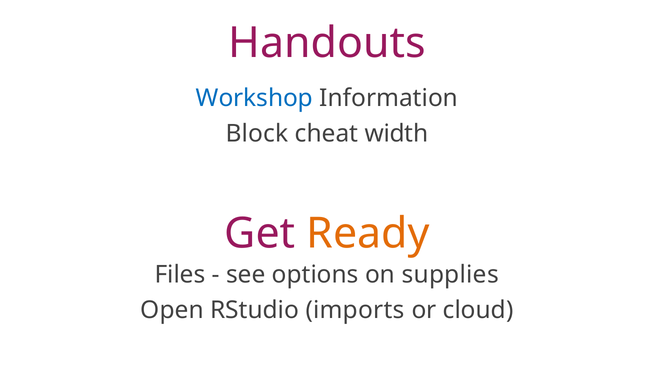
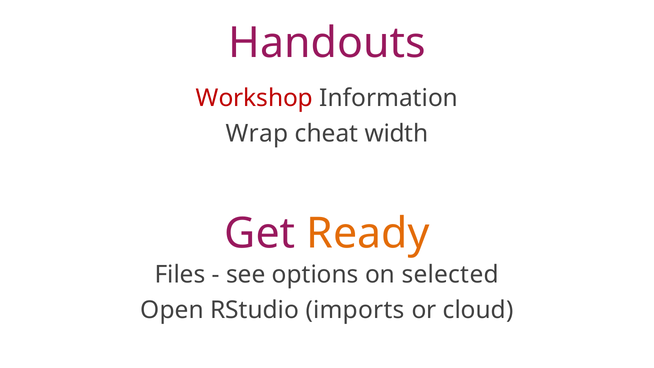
Workshop colour: blue -> red
Block: Block -> Wrap
supplies: supplies -> selected
